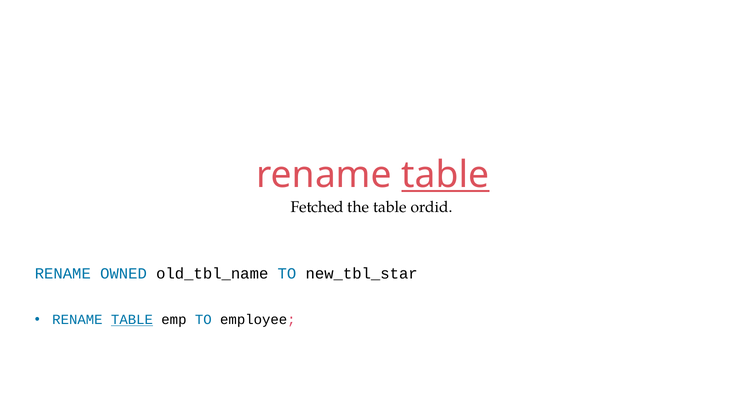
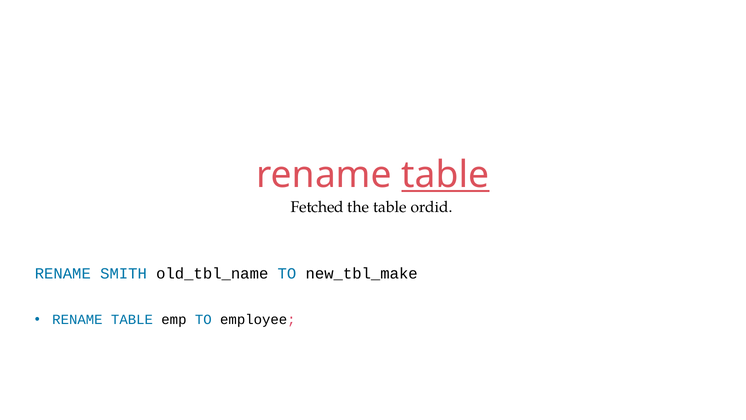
OWNED: OWNED -> SMITH
new_tbl_star: new_tbl_star -> new_tbl_make
TABLE at (132, 319) underline: present -> none
